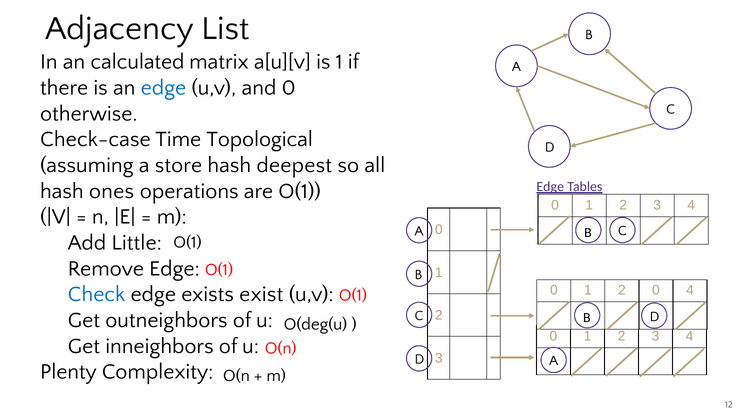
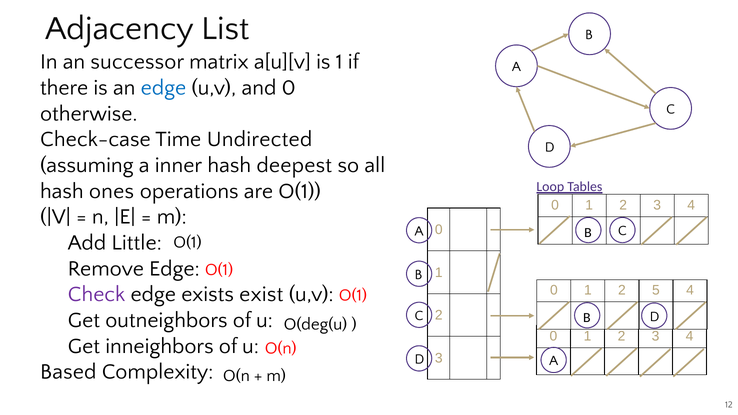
calculated: calculated -> successor
Topological: Topological -> Undirected
store: store -> inner
Edge at (550, 187): Edge -> Loop
2 0: 0 -> 5
Check colour: blue -> purple
Plenty: Plenty -> Based
